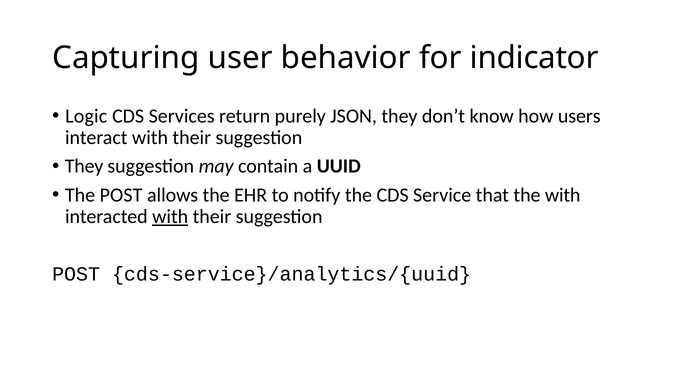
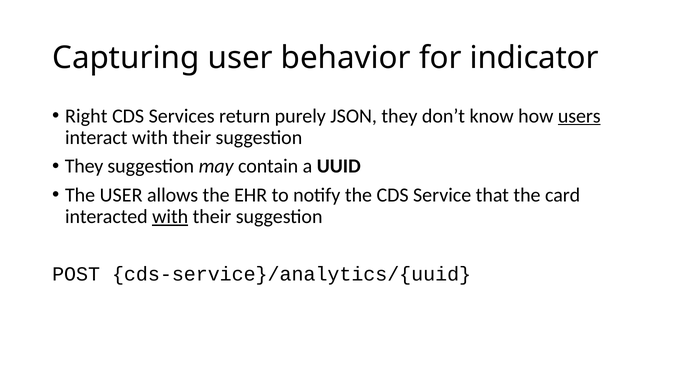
Logic: Logic -> Right
users underline: none -> present
The POST: POST -> USER
the with: with -> card
